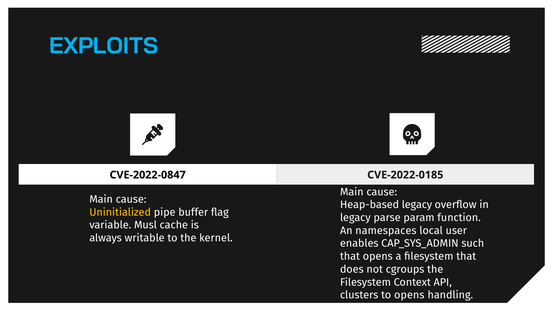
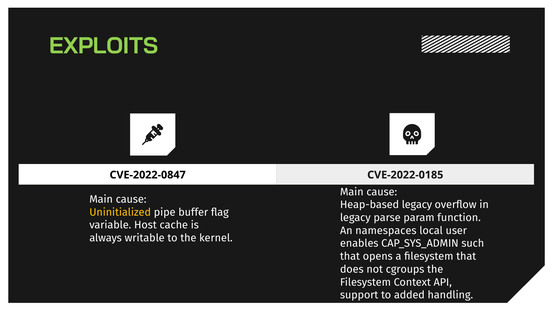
EXPLOITS colour: light blue -> light green
Musl: Musl -> Host
clusters: clusters -> support
to opens: opens -> added
